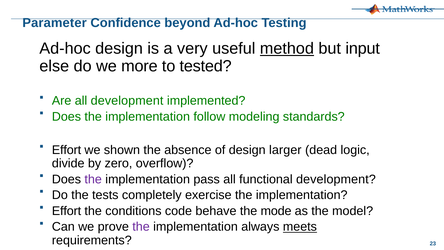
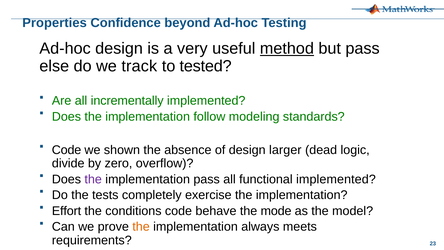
Parameter: Parameter -> Properties
but input: input -> pass
more: more -> track
all development: development -> incrementally
Effort at (67, 150): Effort -> Code
functional development: development -> implemented
the at (141, 227) colour: purple -> orange
meets underline: present -> none
